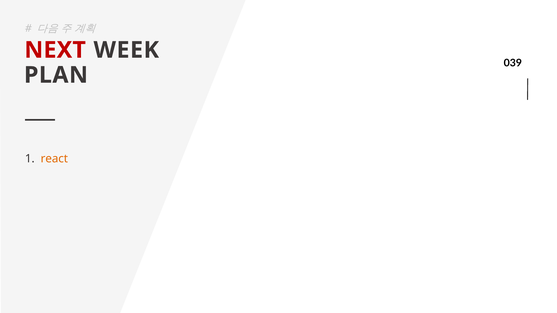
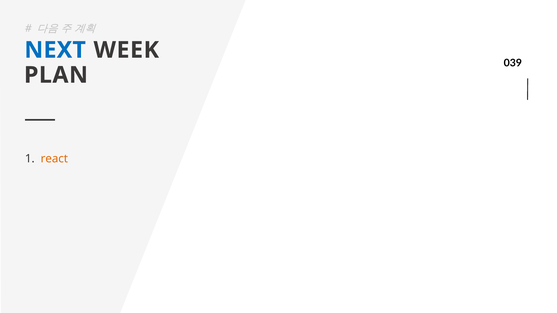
NEXT colour: red -> blue
